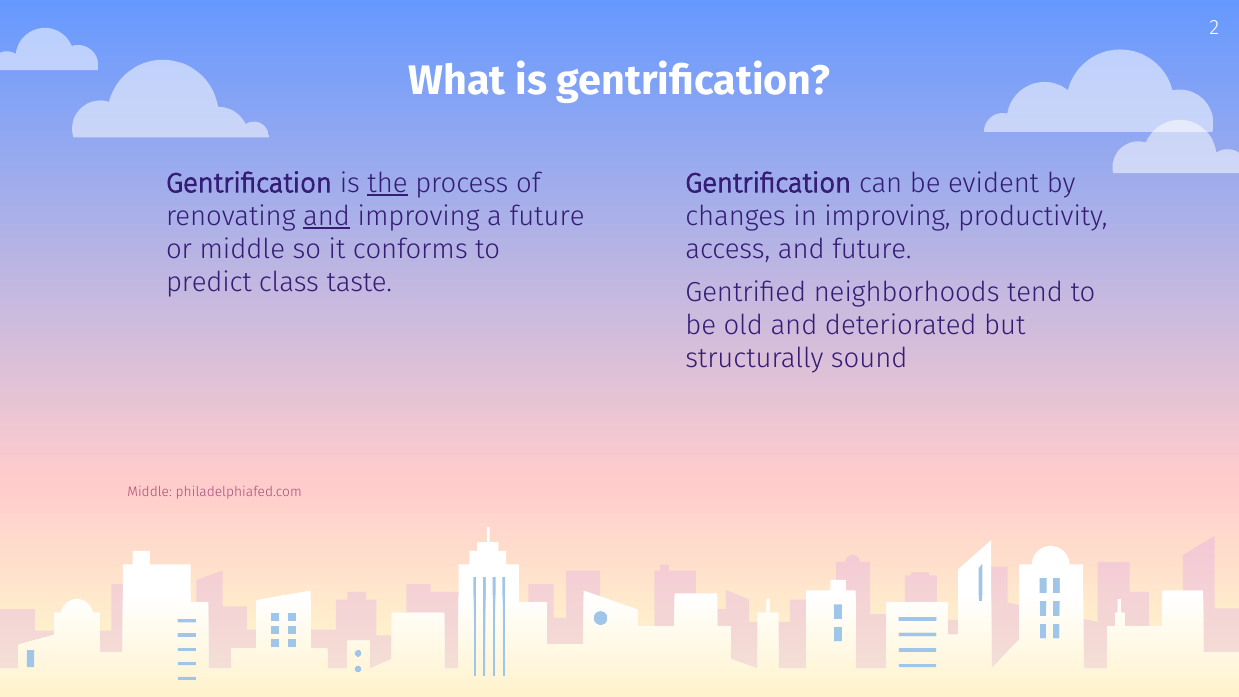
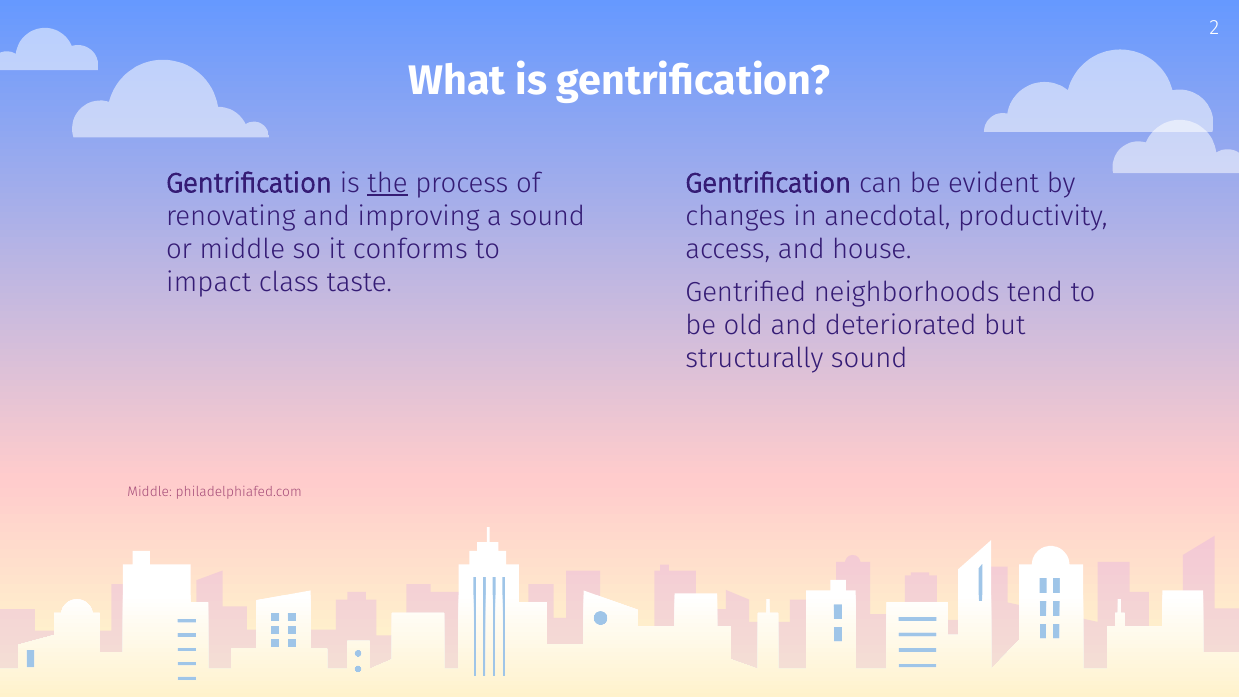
and at (327, 216) underline: present -> none
a future: future -> sound
in improving: improving -> anecdotal
and future: future -> house
predict: predict -> impact
